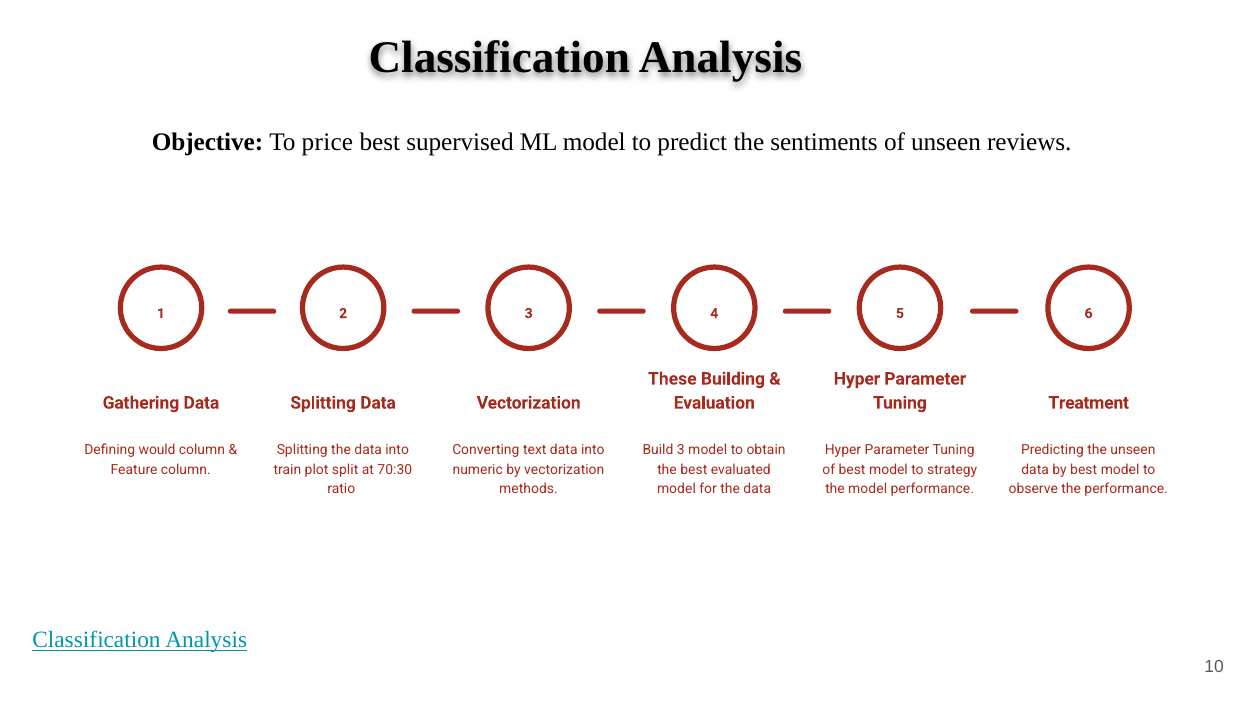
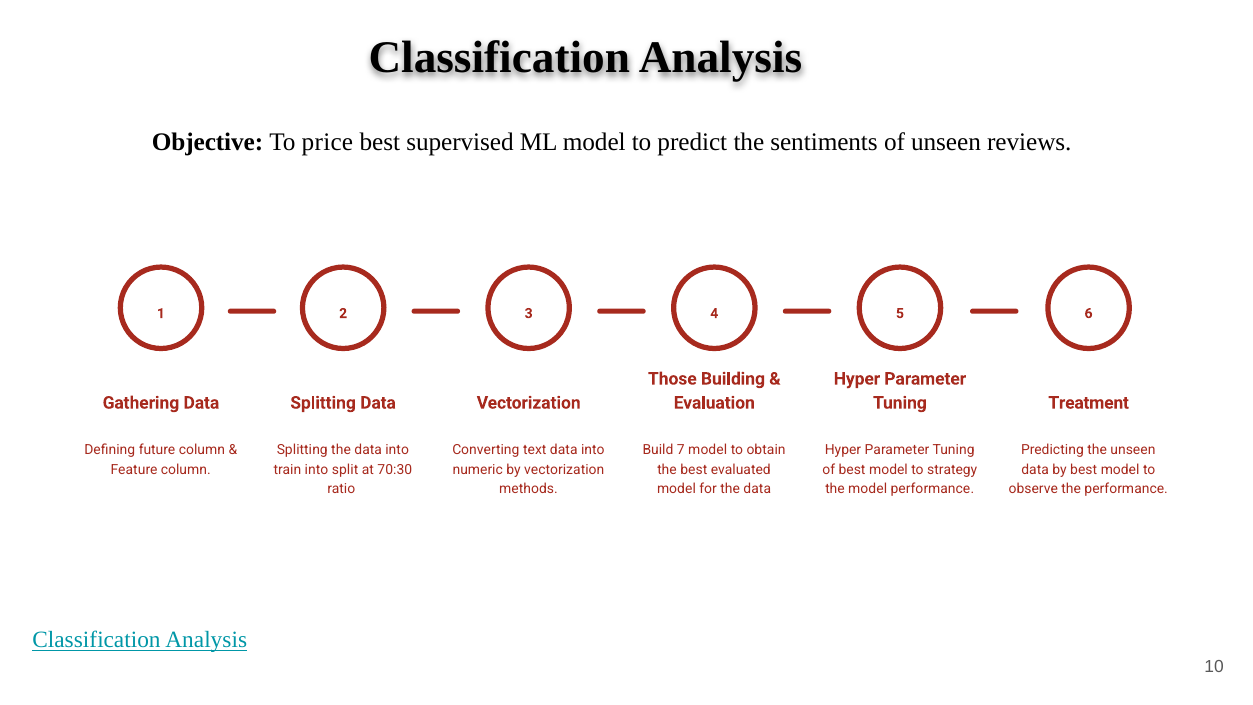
These: These -> Those
would: would -> future
Build 3: 3 -> 7
train plot: plot -> into
